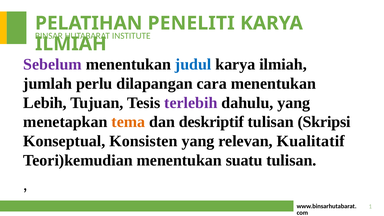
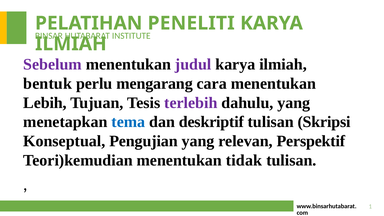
judul colour: blue -> purple
jumlah: jumlah -> bentuk
dilapangan: dilapangan -> mengarang
tema colour: orange -> blue
Konsisten: Konsisten -> Pengujian
Kualitatif: Kualitatif -> Perspektif
suatu: suatu -> tidak
